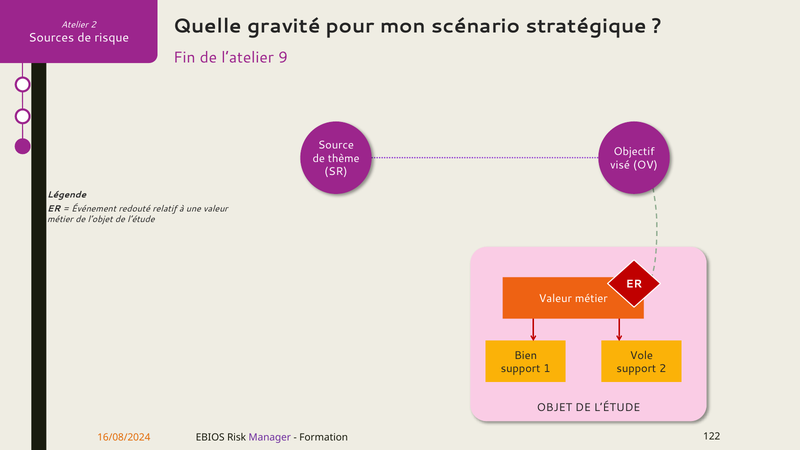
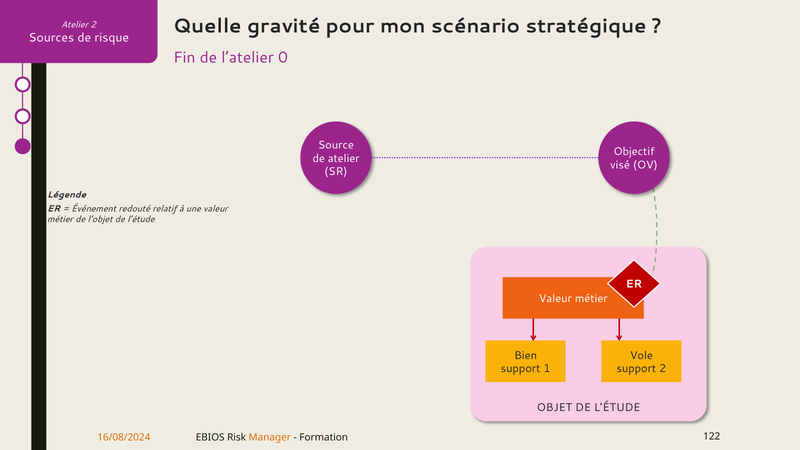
9: 9 -> 0
de thème: thème -> atelier
Manager colour: purple -> orange
